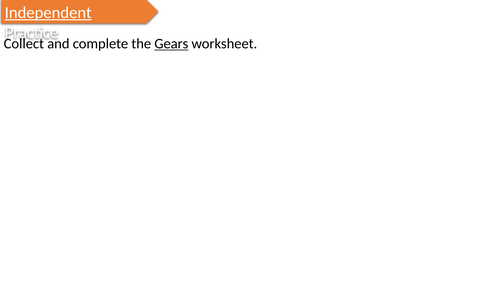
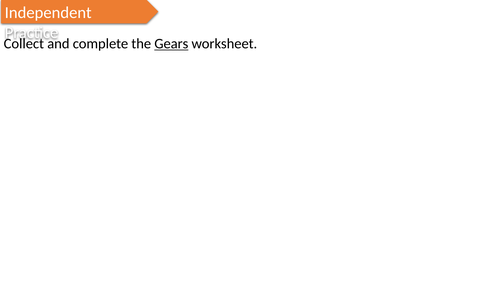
Independent underline: present -> none
